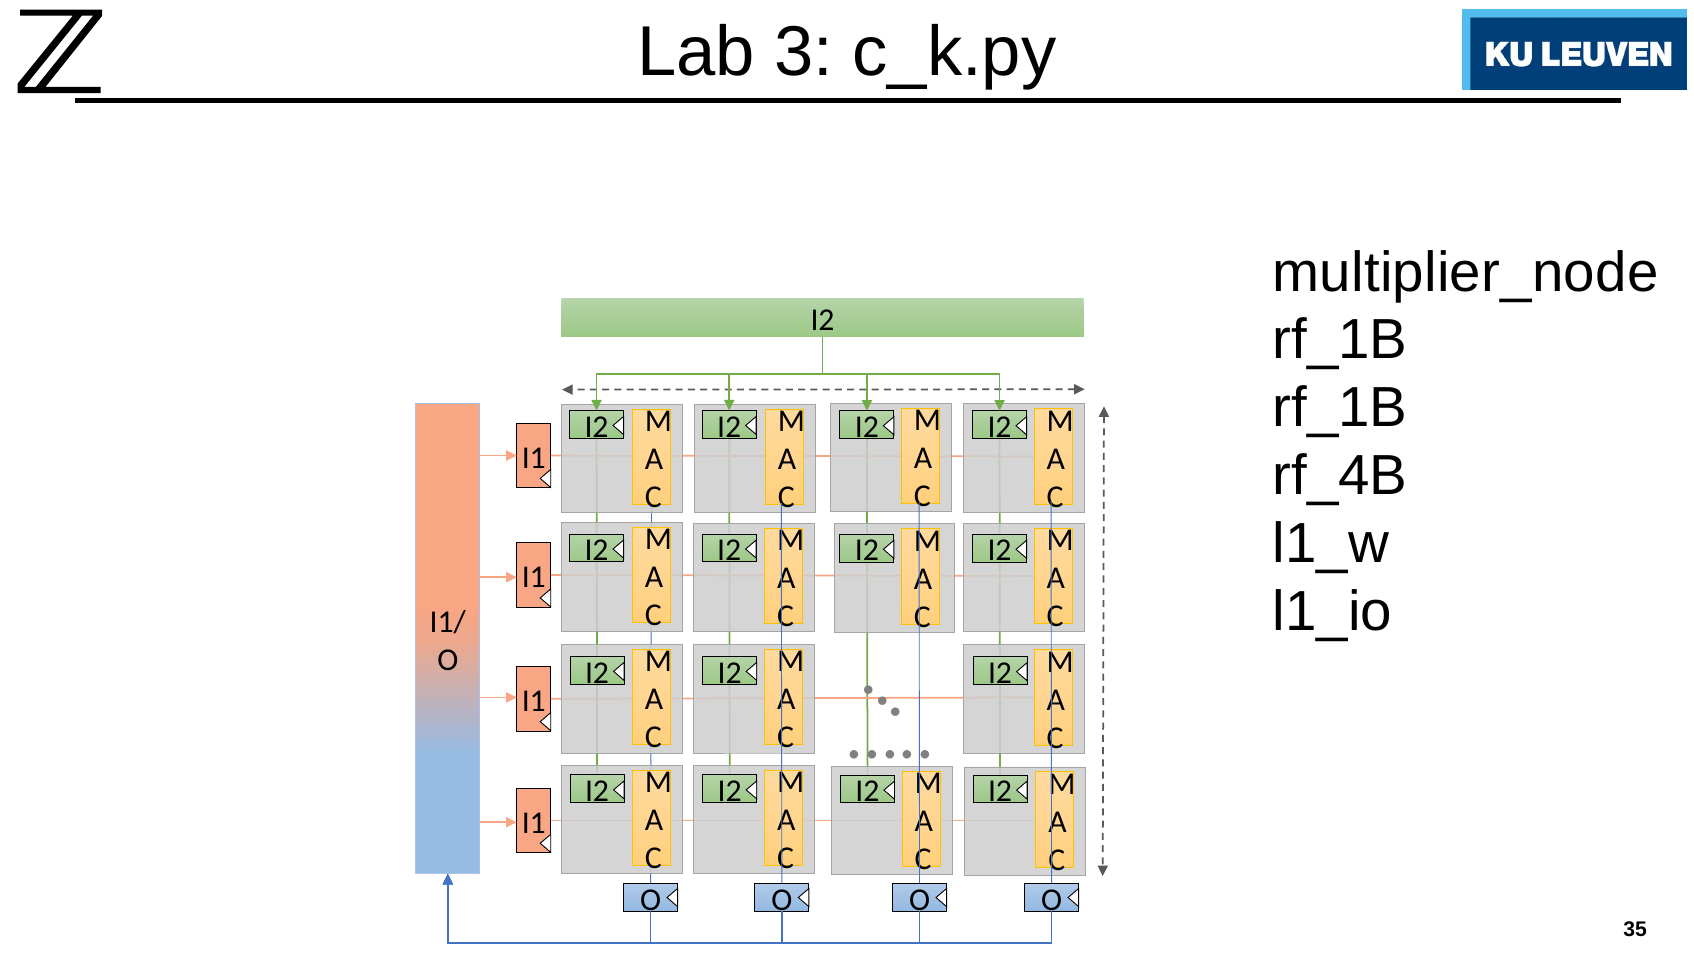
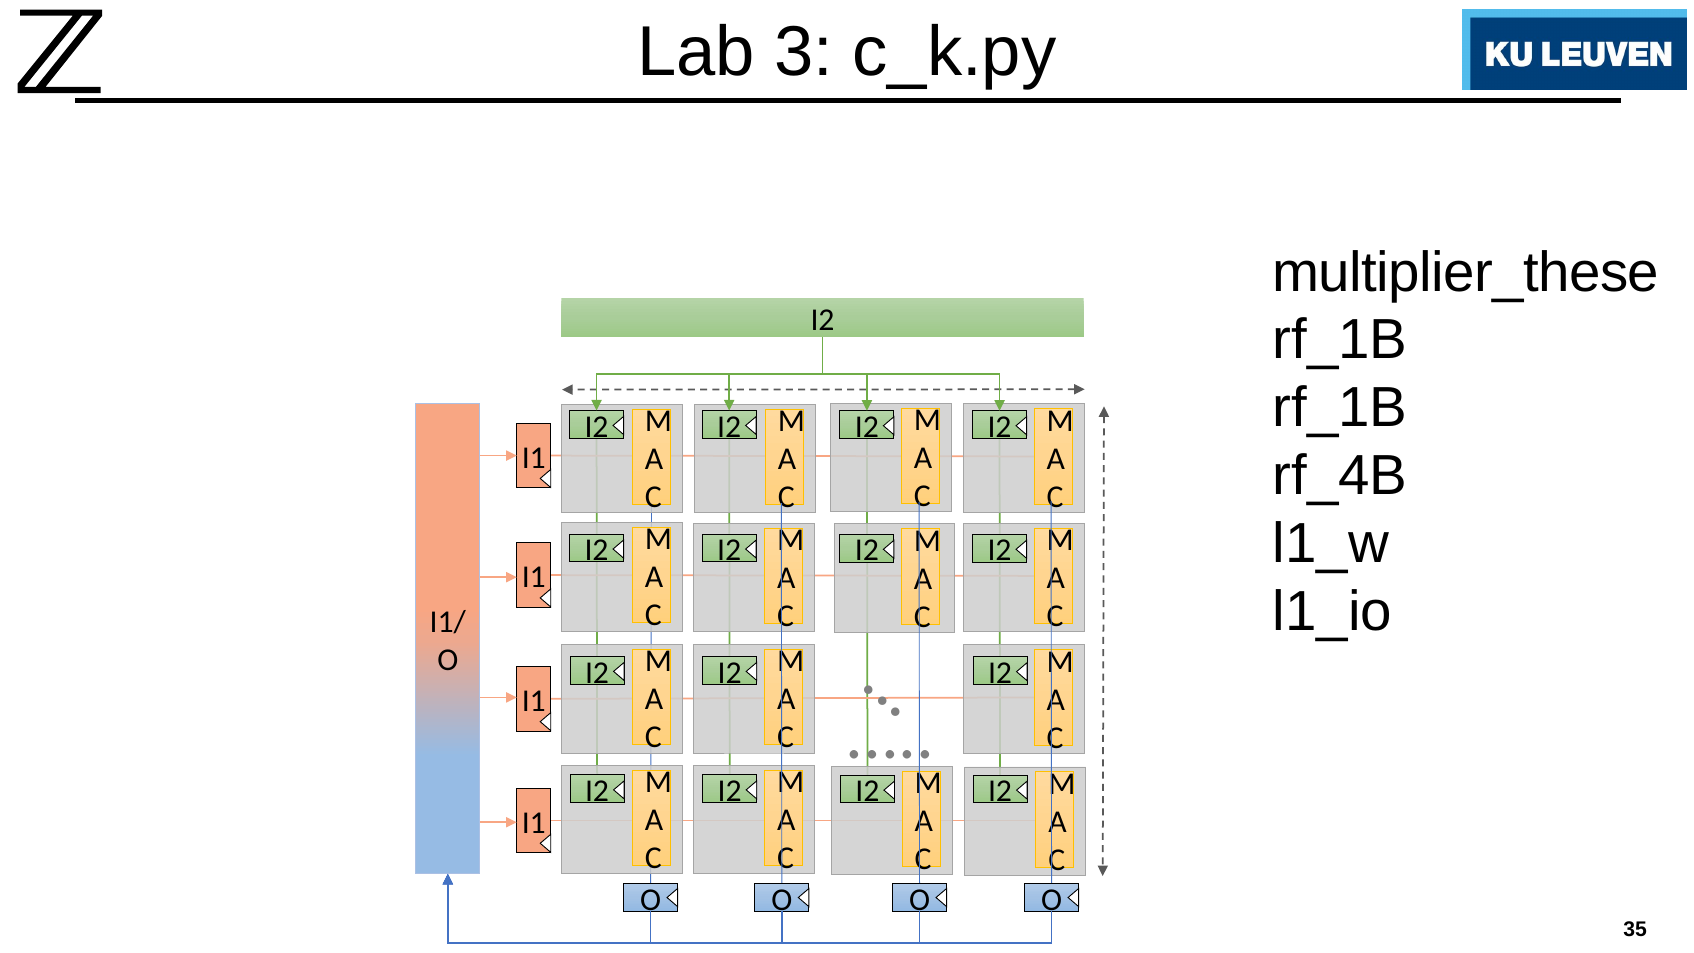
multiplier_node: multiplier_node -> multiplier_these
